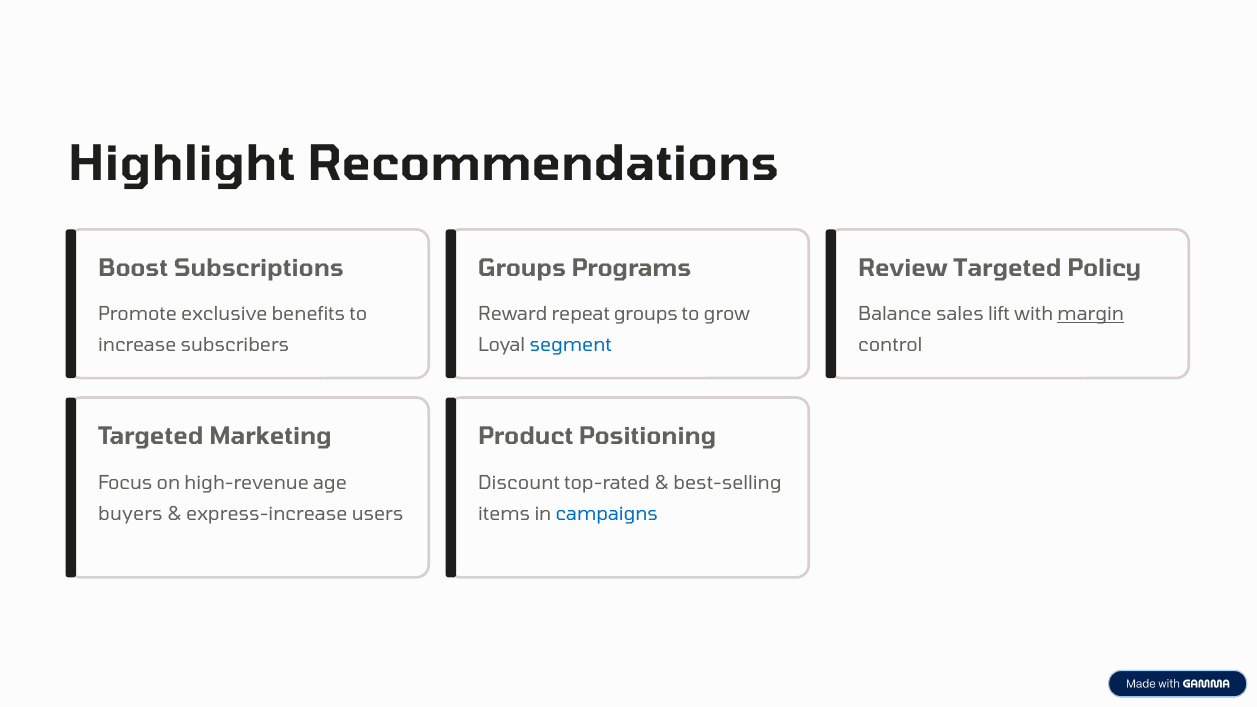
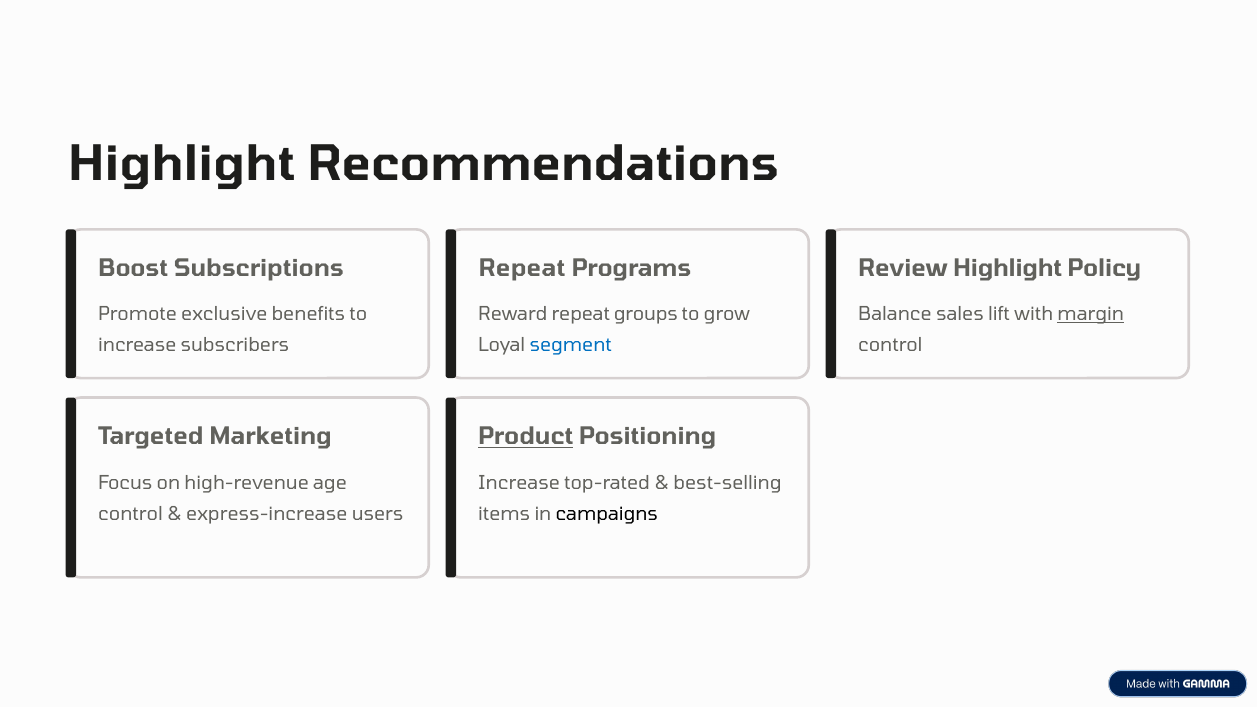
Groups at (522, 269): Groups -> Repeat
Review Targeted: Targeted -> Highlight
Product underline: none -> present
Discount at (519, 483): Discount -> Increase
buyers at (130, 514): buyers -> control
campaigns colour: blue -> black
